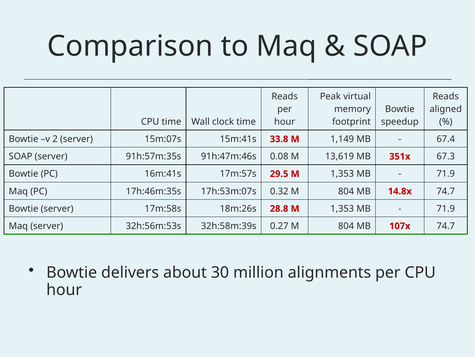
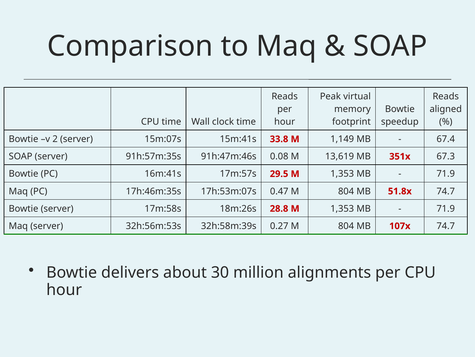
0.32: 0.32 -> 0.47
14.8x: 14.8x -> 51.8x
